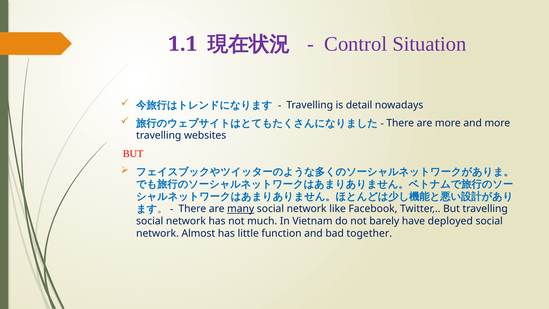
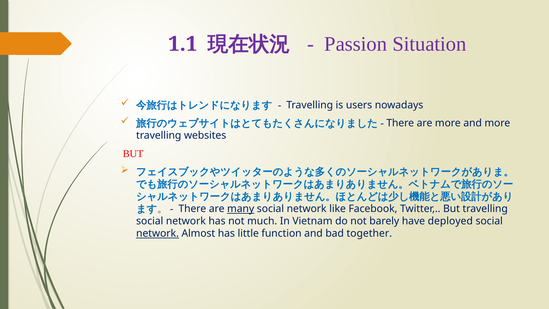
Control: Control -> Passion
detail: detail -> users
network at (158, 233) underline: none -> present
